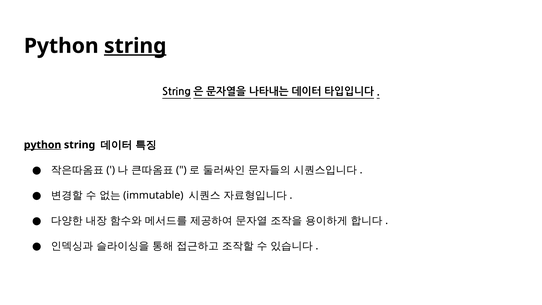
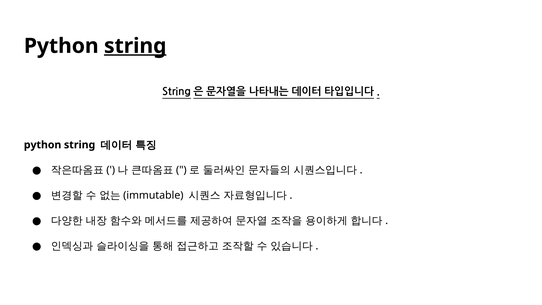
python at (43, 145) underline: present -> none
